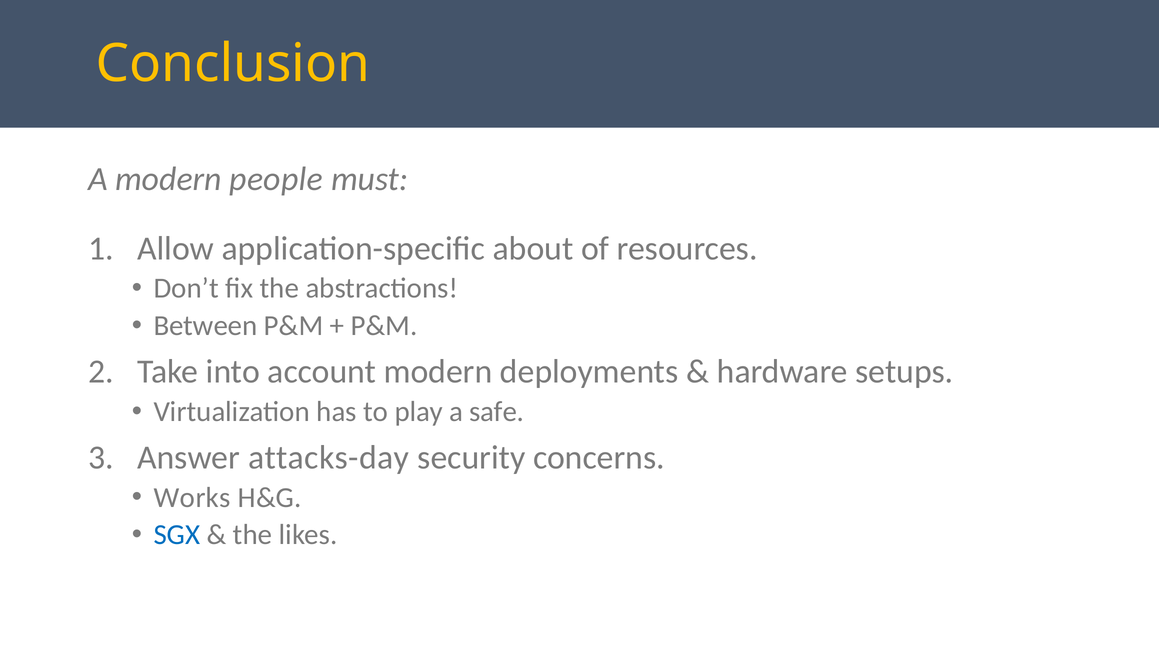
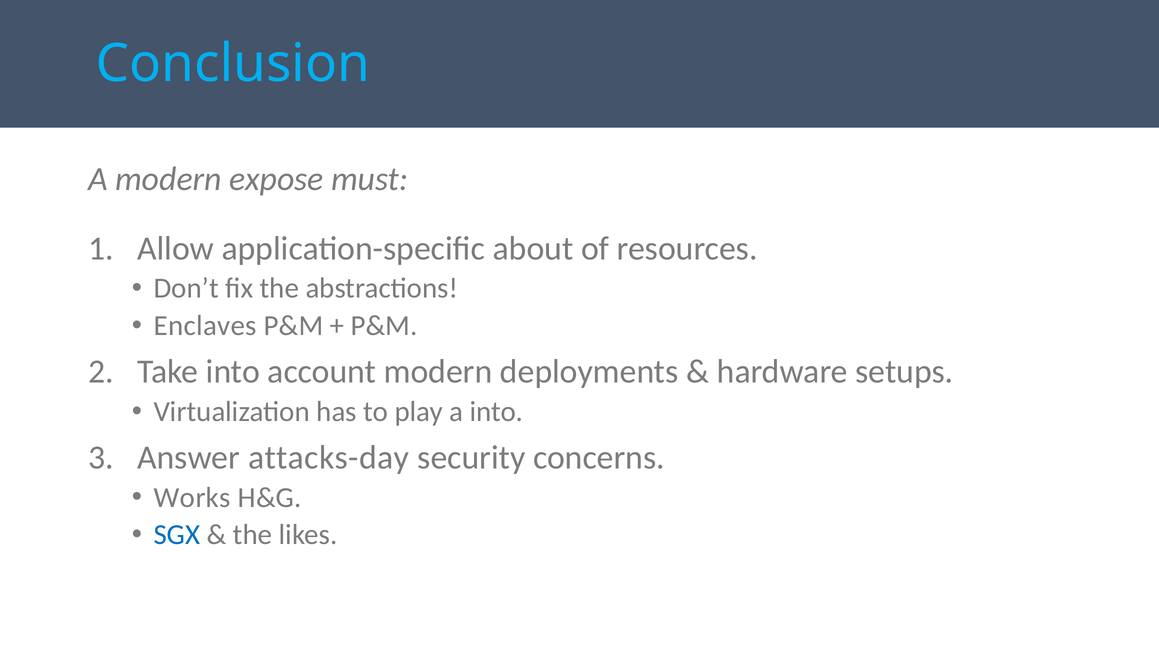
Conclusion colour: yellow -> light blue
people: people -> expose
Between: Between -> Enclaves
a safe: safe -> into
